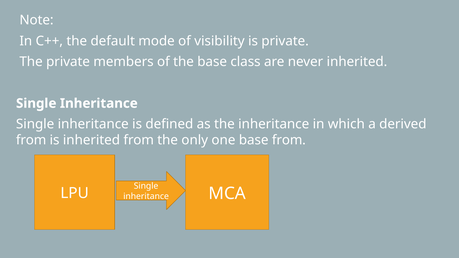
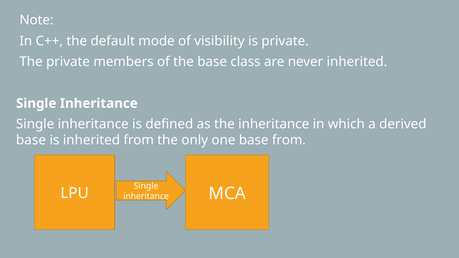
from at (31, 140): from -> base
